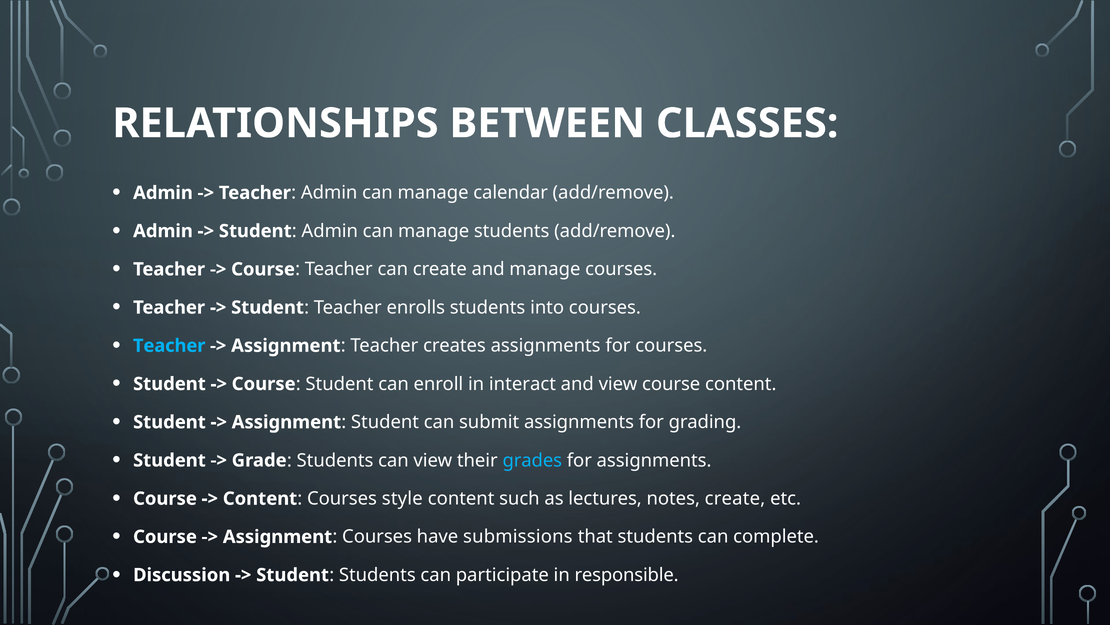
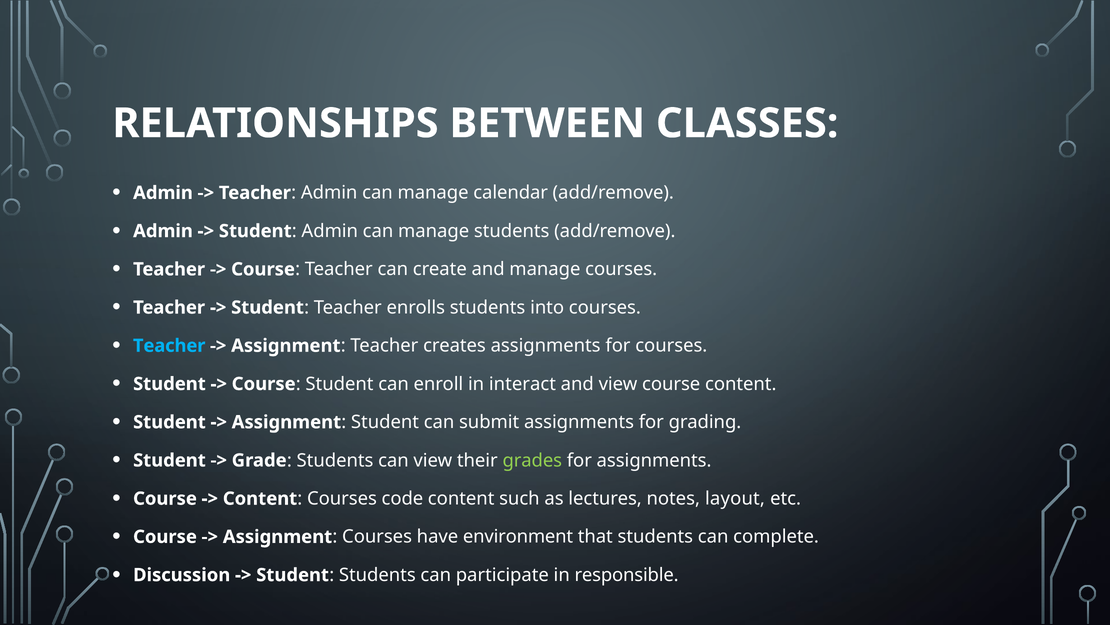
grades colour: light blue -> light green
style: style -> code
notes create: create -> layout
submissions: submissions -> environment
